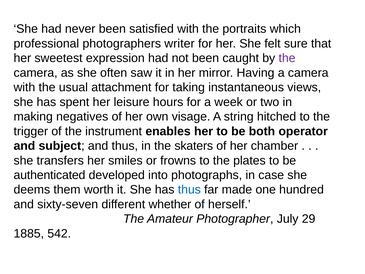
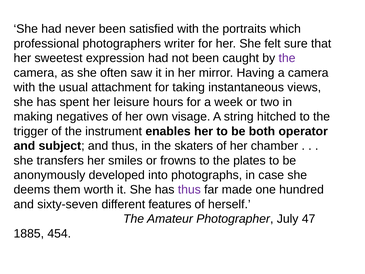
authenticated: authenticated -> anonymously
thus at (189, 190) colour: blue -> purple
whether: whether -> features
29: 29 -> 47
542: 542 -> 454
